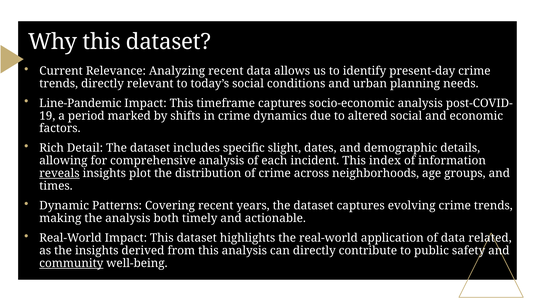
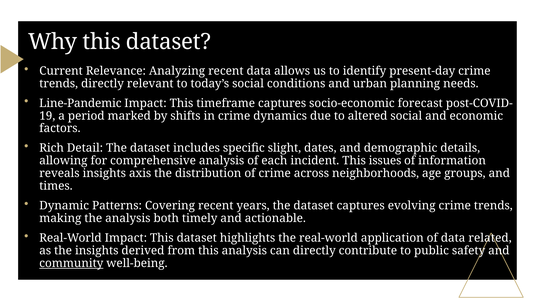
socio-economic analysis: analysis -> forecast
index: index -> issues
reveals underline: present -> none
plot: plot -> axis
